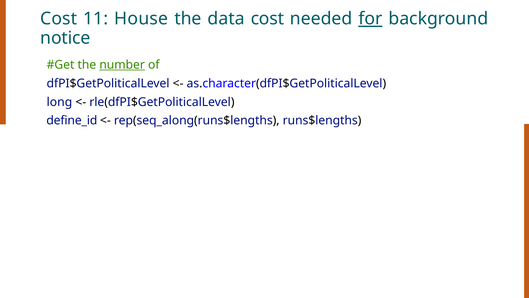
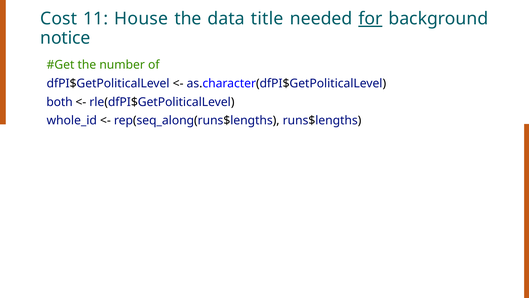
data cost: cost -> title
number underline: present -> none
long: long -> both
define_id: define_id -> whole_id
